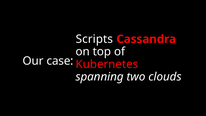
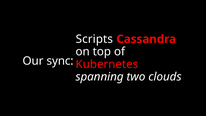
case: case -> sync
